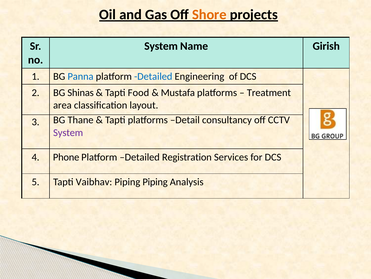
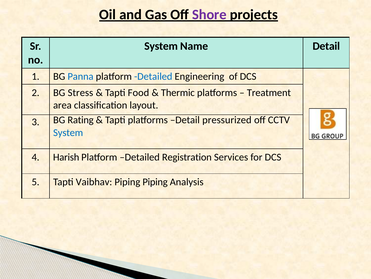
Shore colour: orange -> purple
Name Girish: Girish -> Detail
Shinas: Shinas -> Stress
Mustafa: Mustafa -> Thermic
Thane: Thane -> Rating
consultancy: consultancy -> pressurized
System at (68, 132) colour: purple -> blue
Phone: Phone -> Harish
